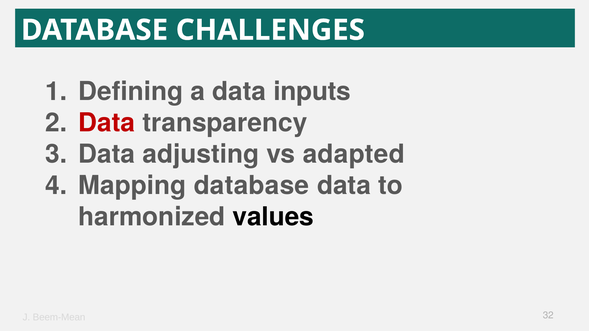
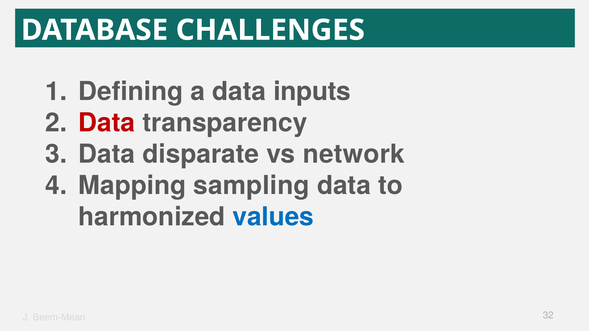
adjusting: adjusting -> disparate
adapted: adapted -> network
Mapping database: database -> sampling
values colour: black -> blue
